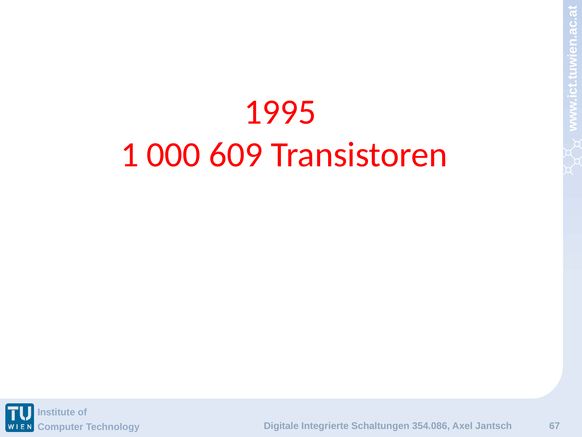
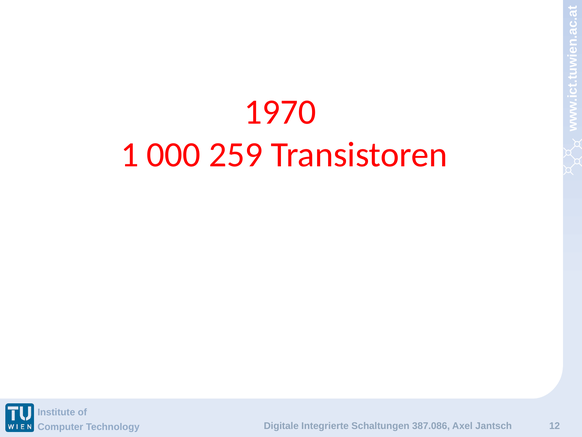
1995: 1995 -> 1970
609: 609 -> 259
354.086: 354.086 -> 387.086
67: 67 -> 12
